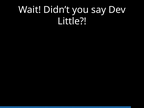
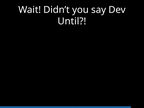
Little: Little -> Until
